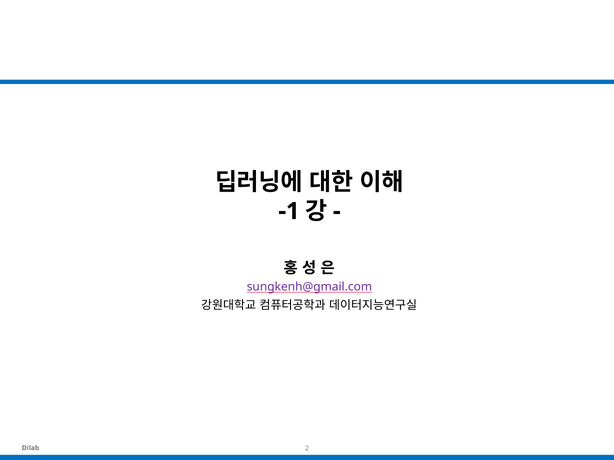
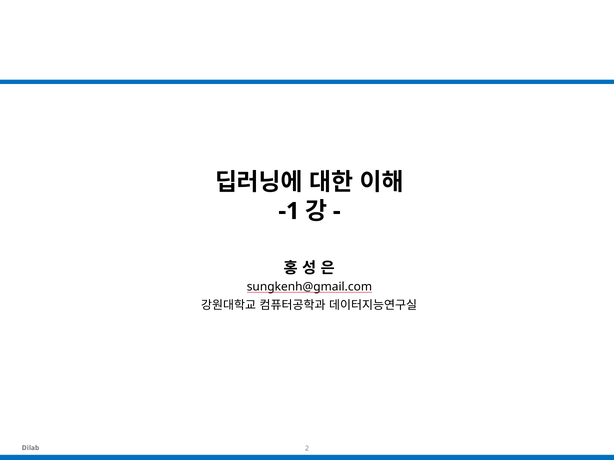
sungkenh@gmail.com colour: purple -> black
